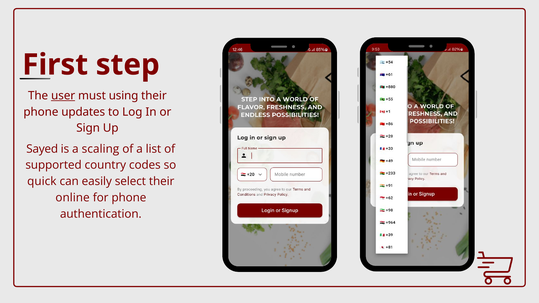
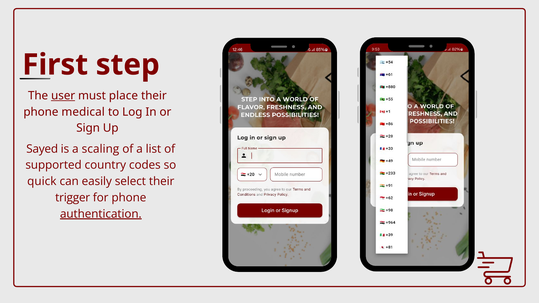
using: using -> place
updates: updates -> medical
online: online -> trigger
authentication underline: none -> present
